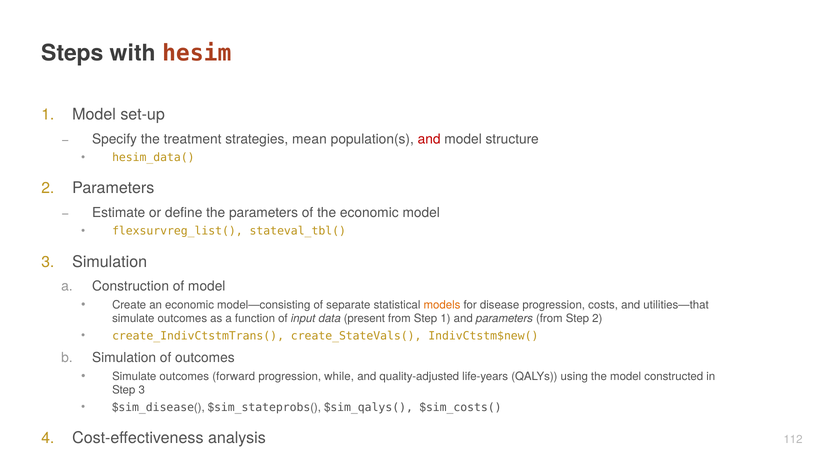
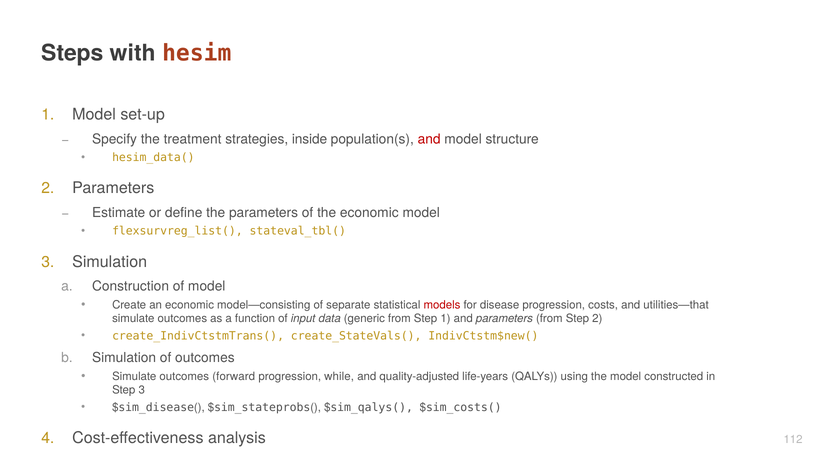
mean: mean -> inside
models colour: orange -> red
present: present -> generic
